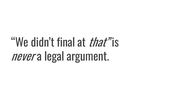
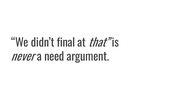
legal: legal -> need
